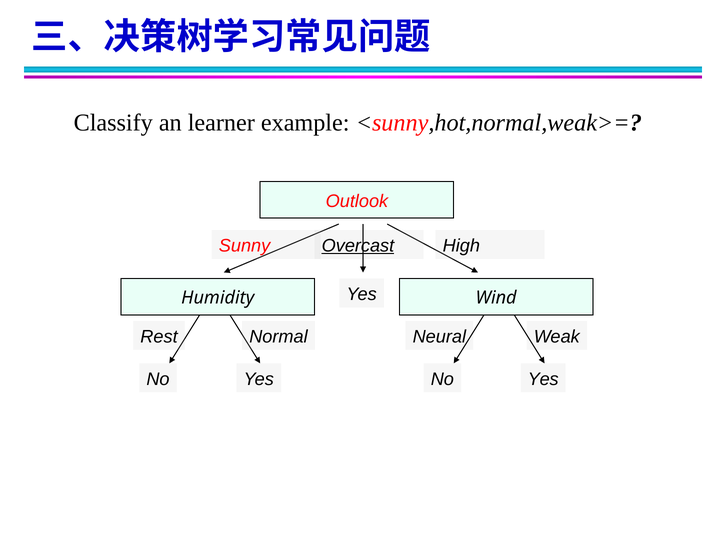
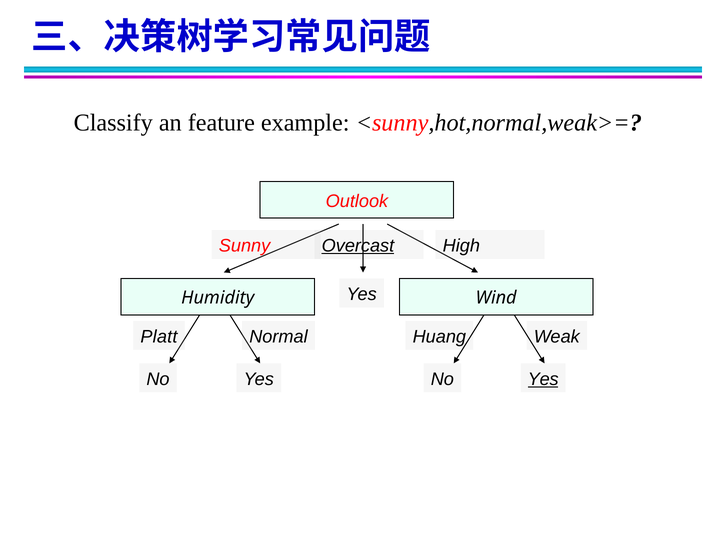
learner: learner -> feature
Rest: Rest -> Platt
Neural: Neural -> Huang
Yes at (543, 379) underline: none -> present
